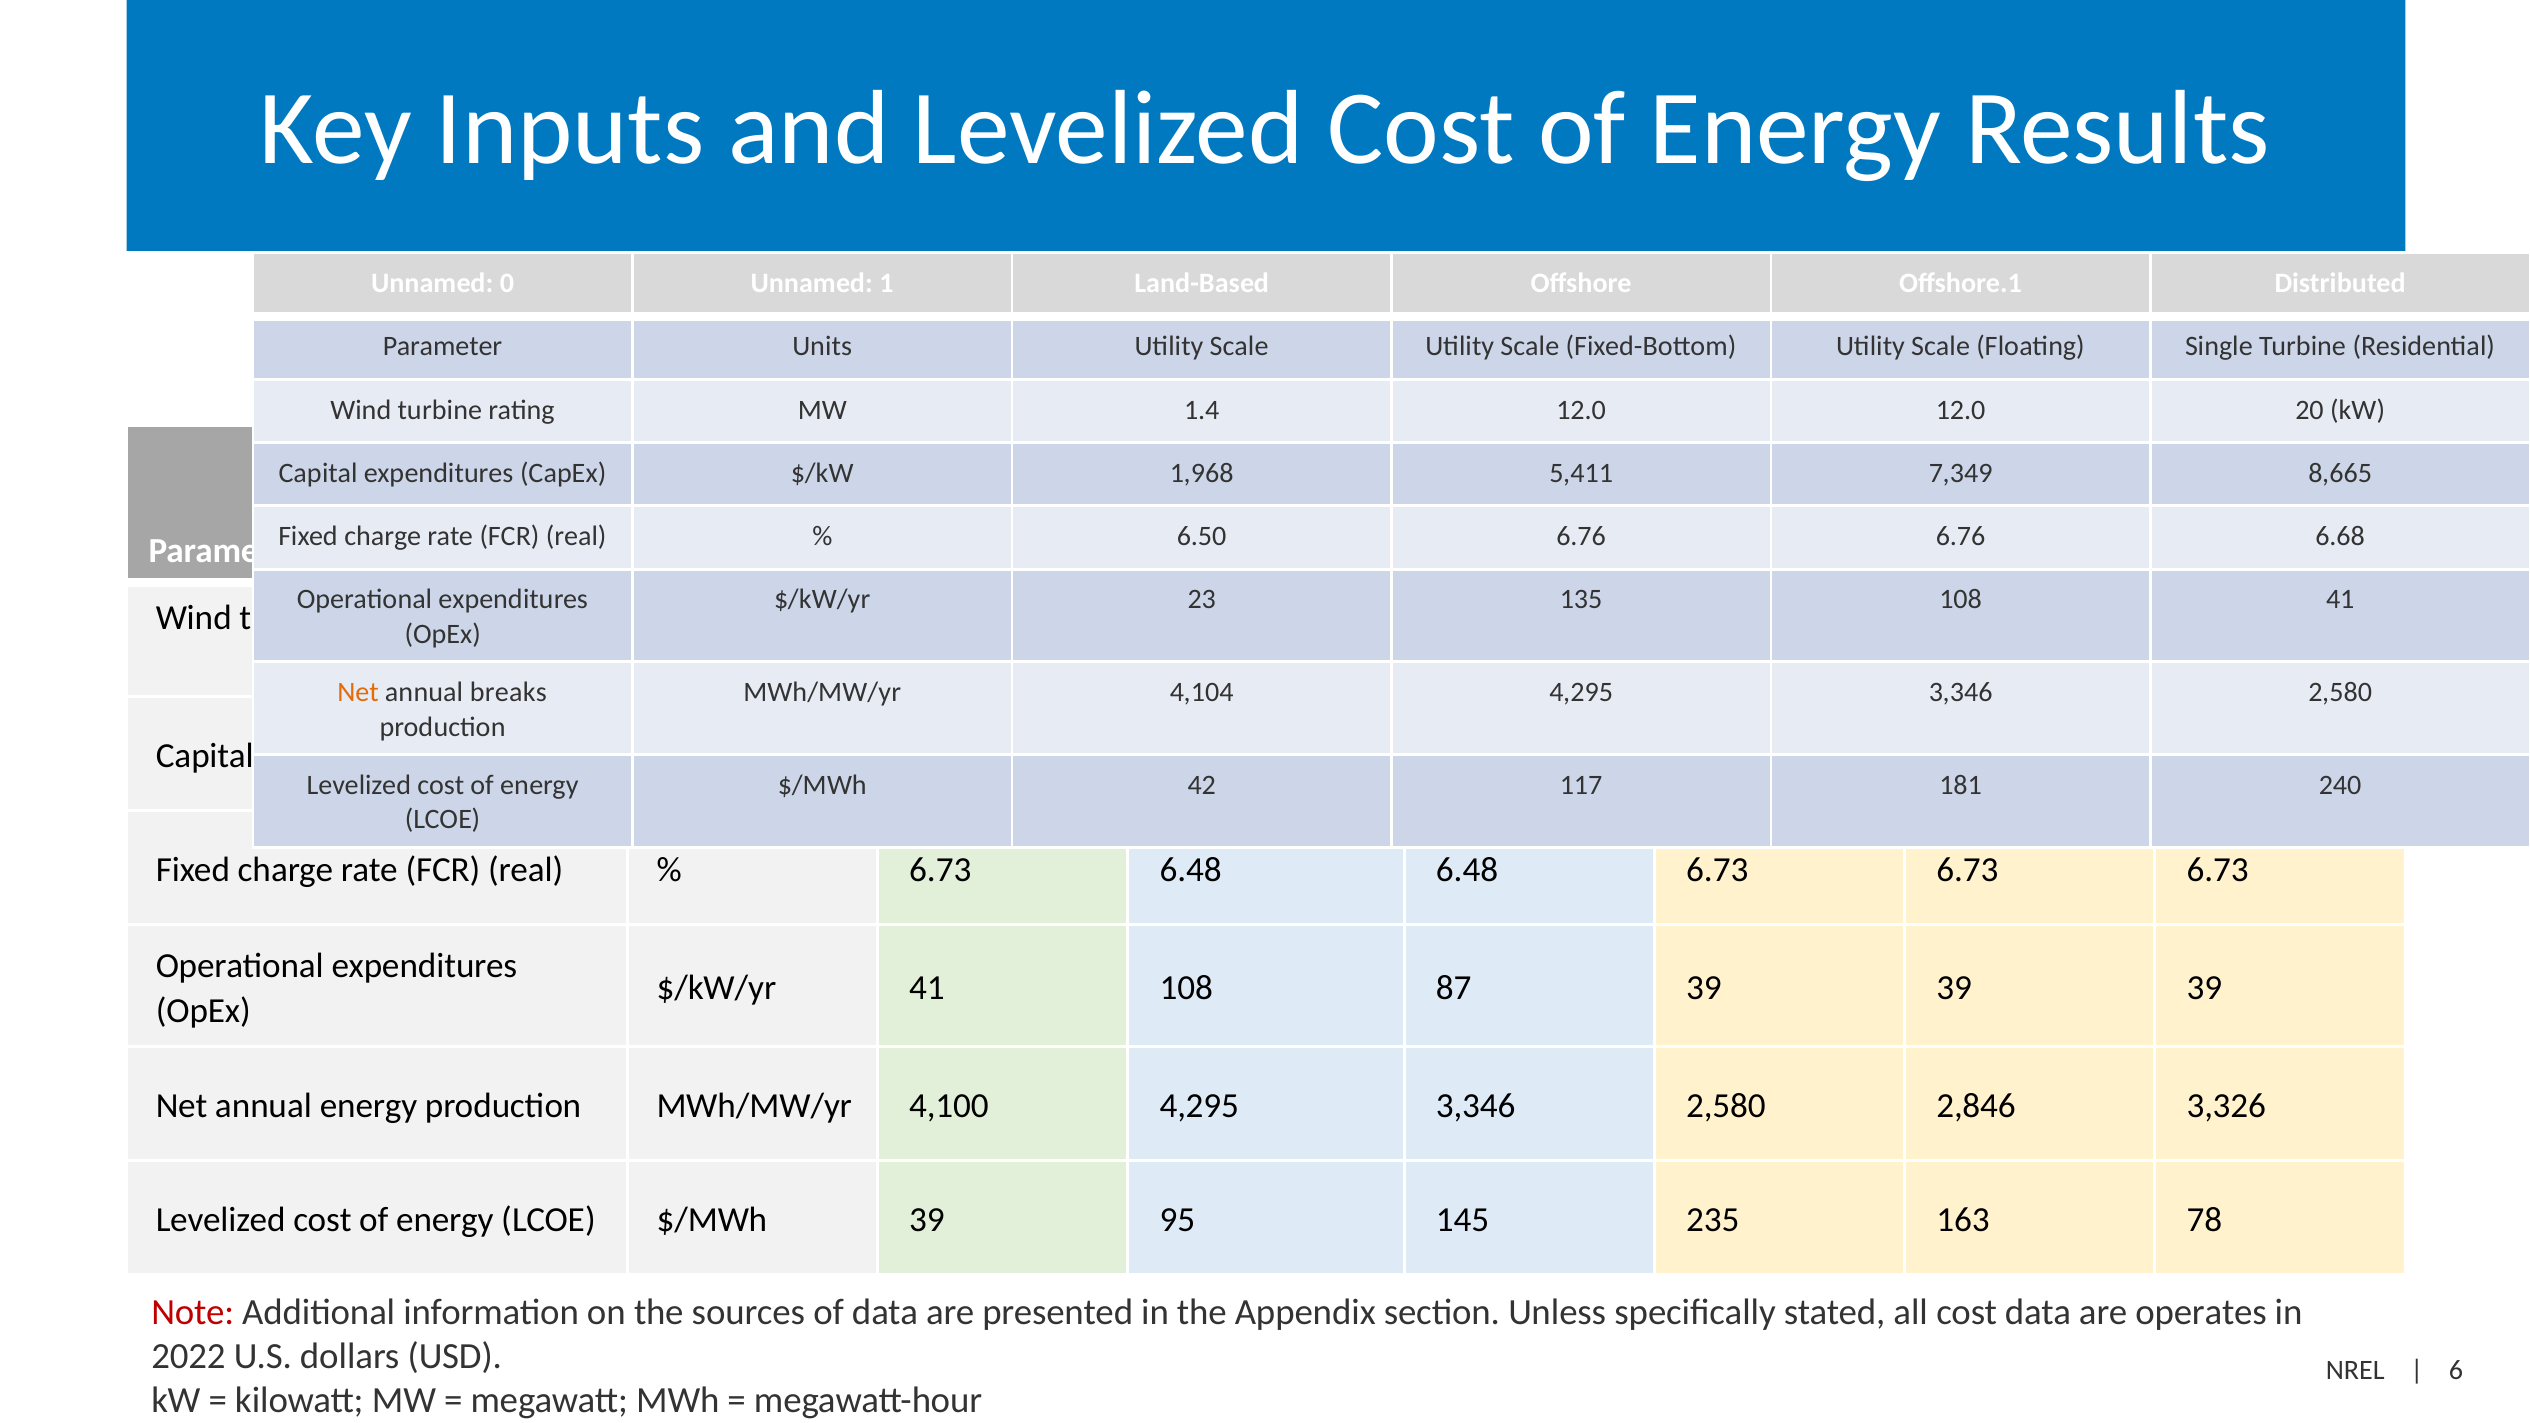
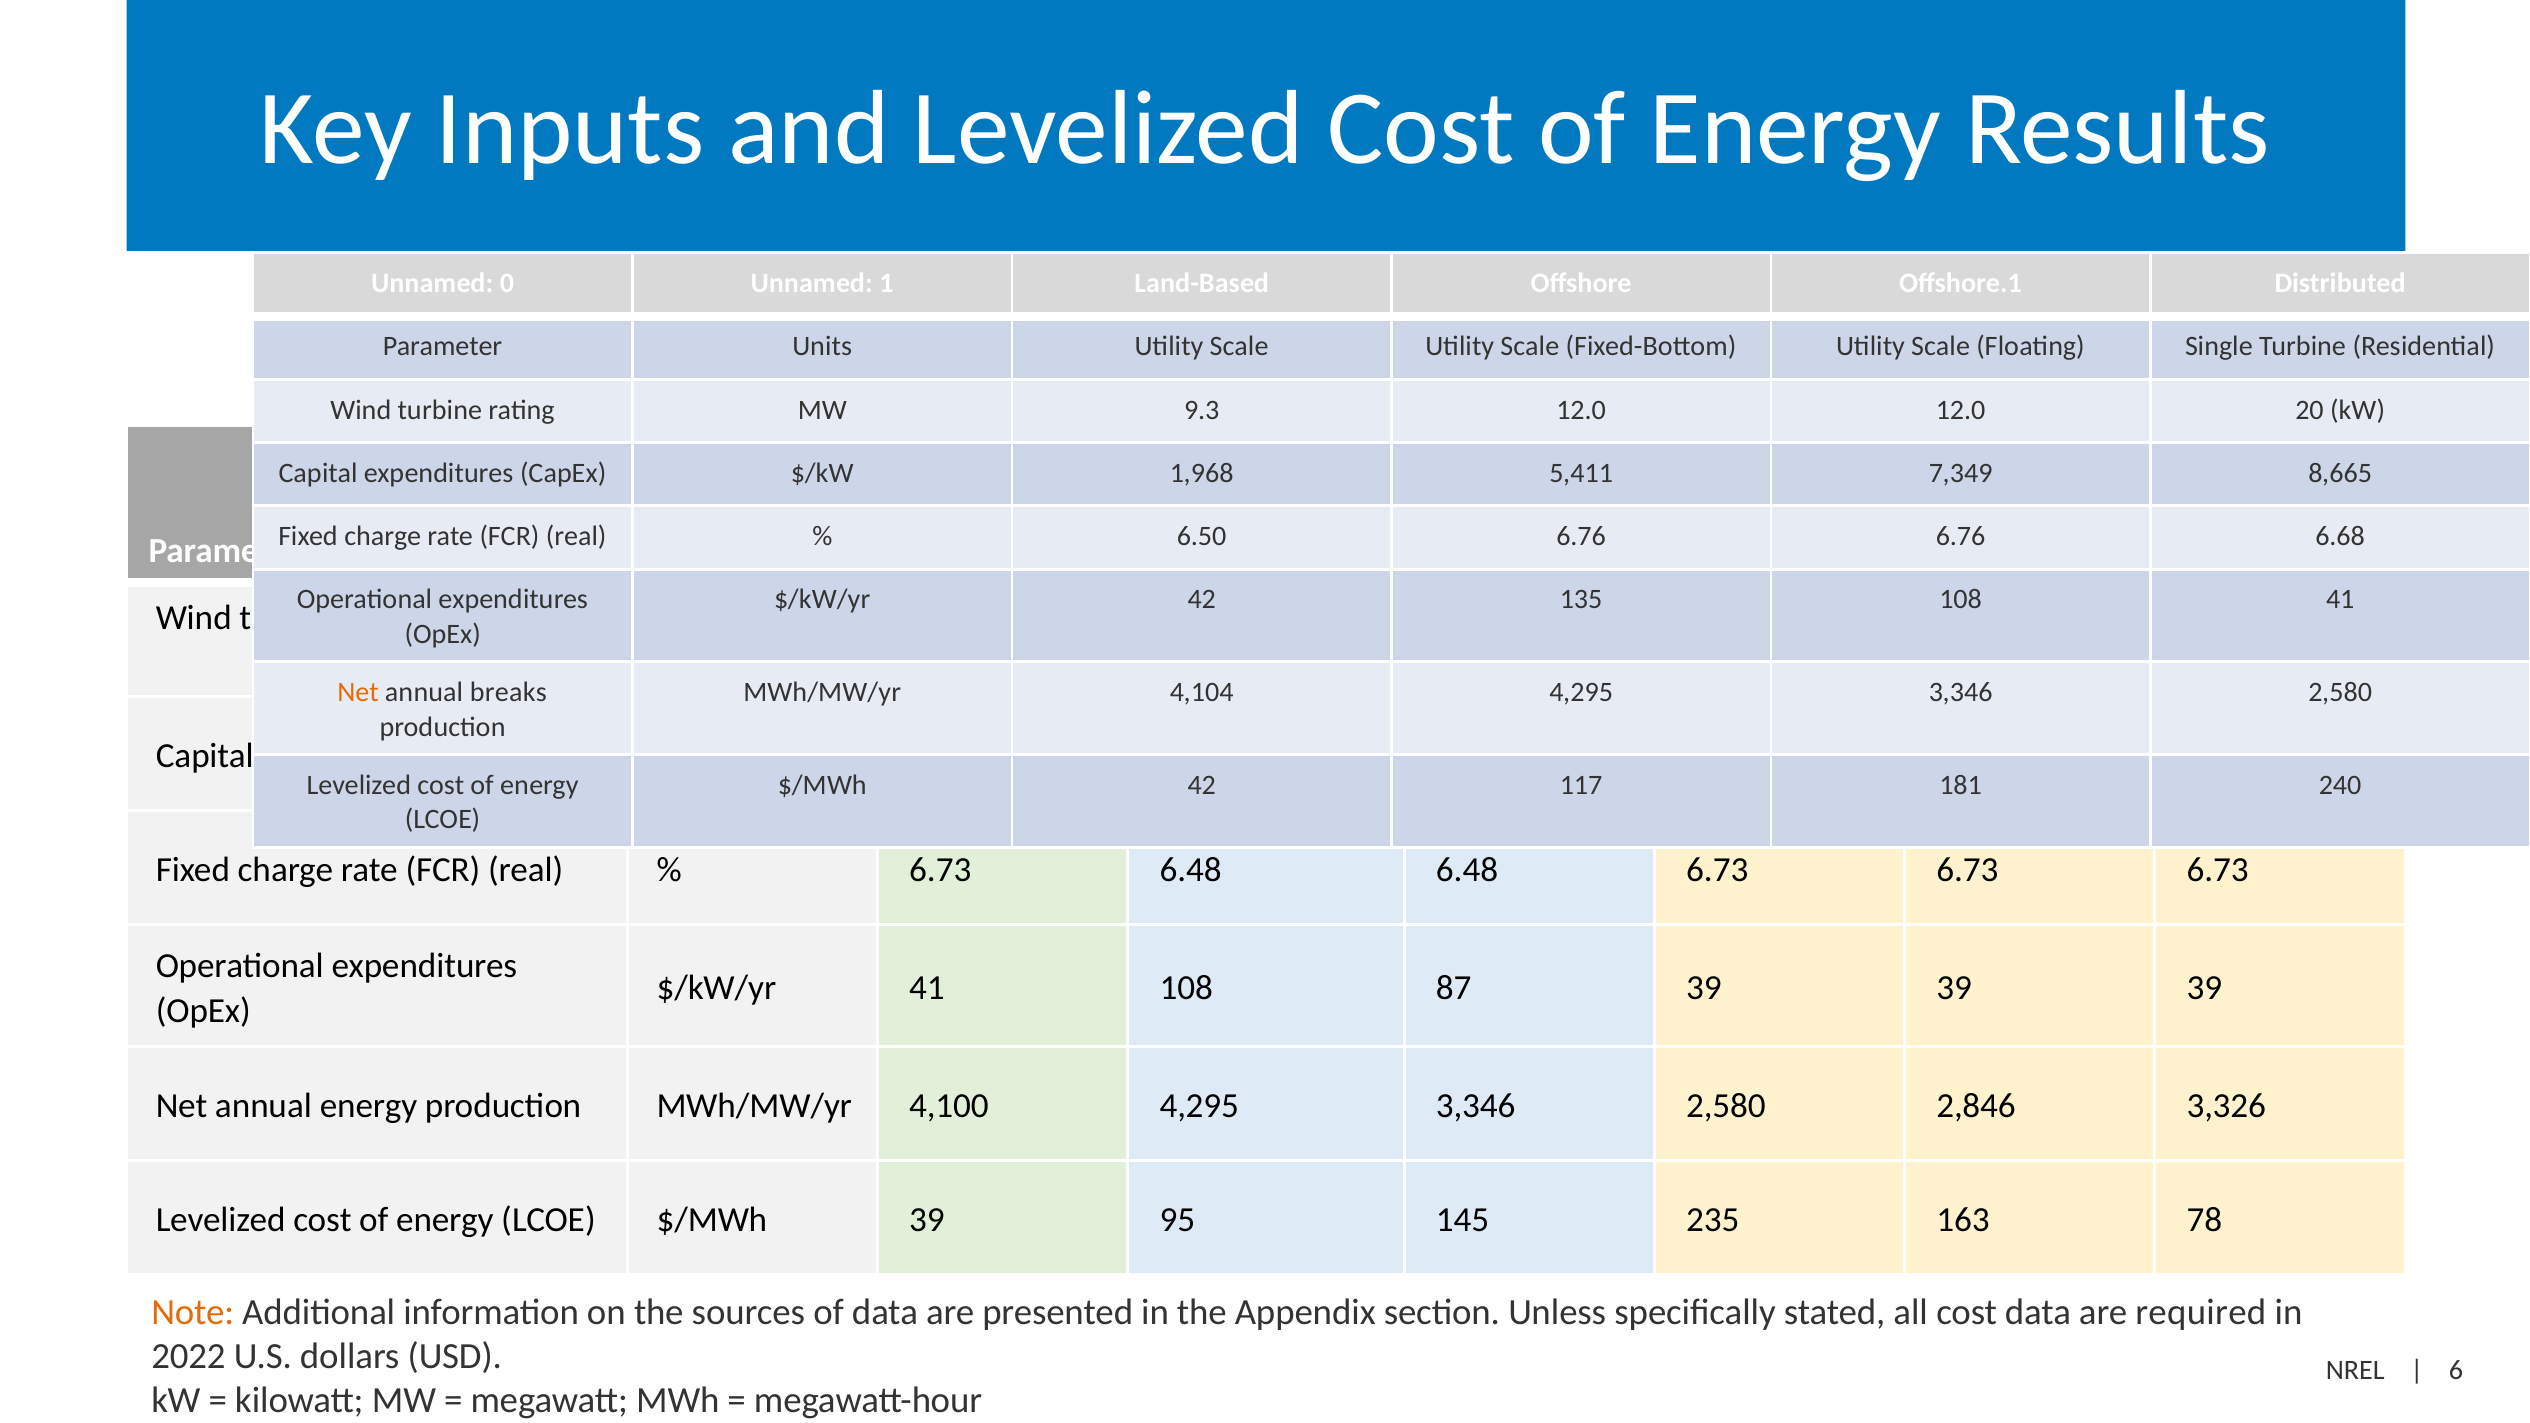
1.4: 1.4 -> 9.3
$/kW/yr 23: 23 -> 42
Note colour: red -> orange
operates: operates -> required
